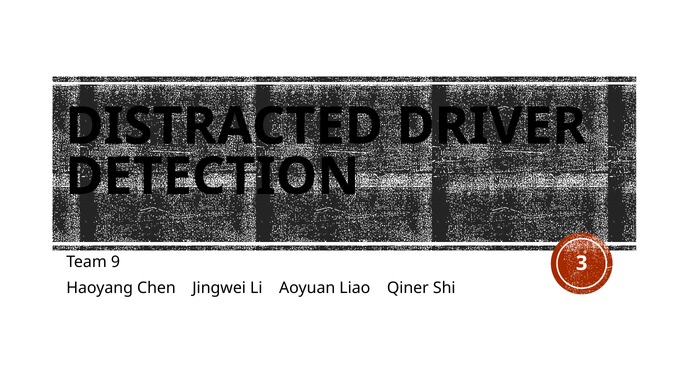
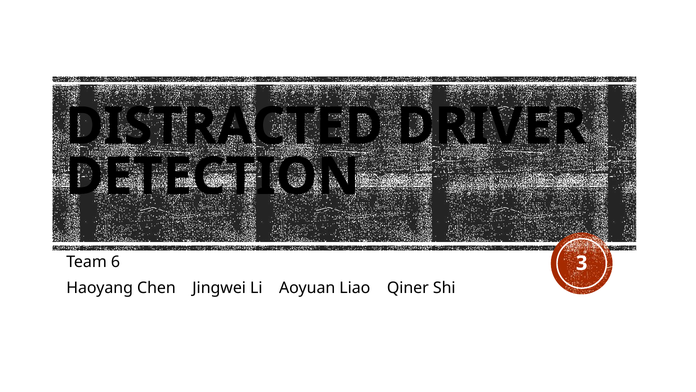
9: 9 -> 6
